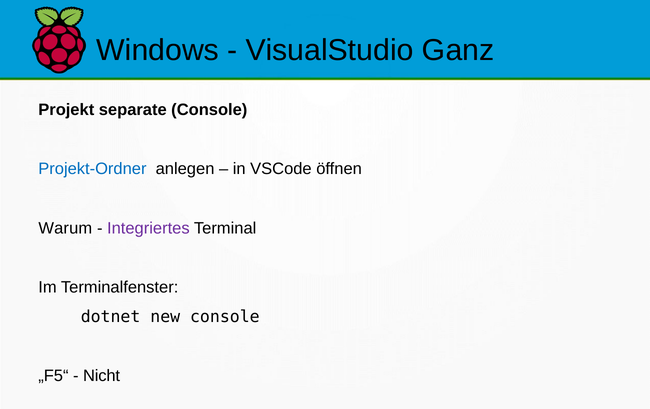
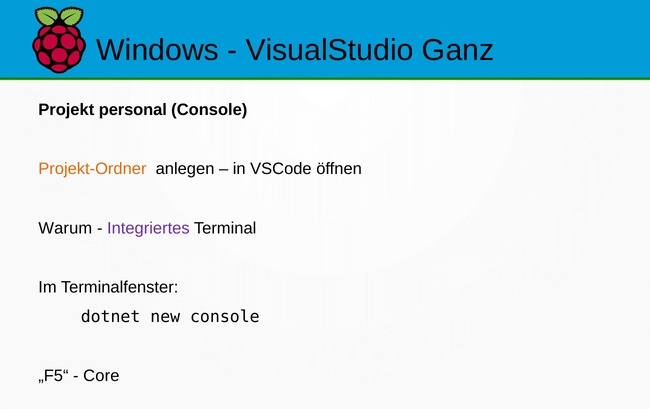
separate: separate -> personal
Projekt-Ordner colour: blue -> orange
Nicht: Nicht -> Core
